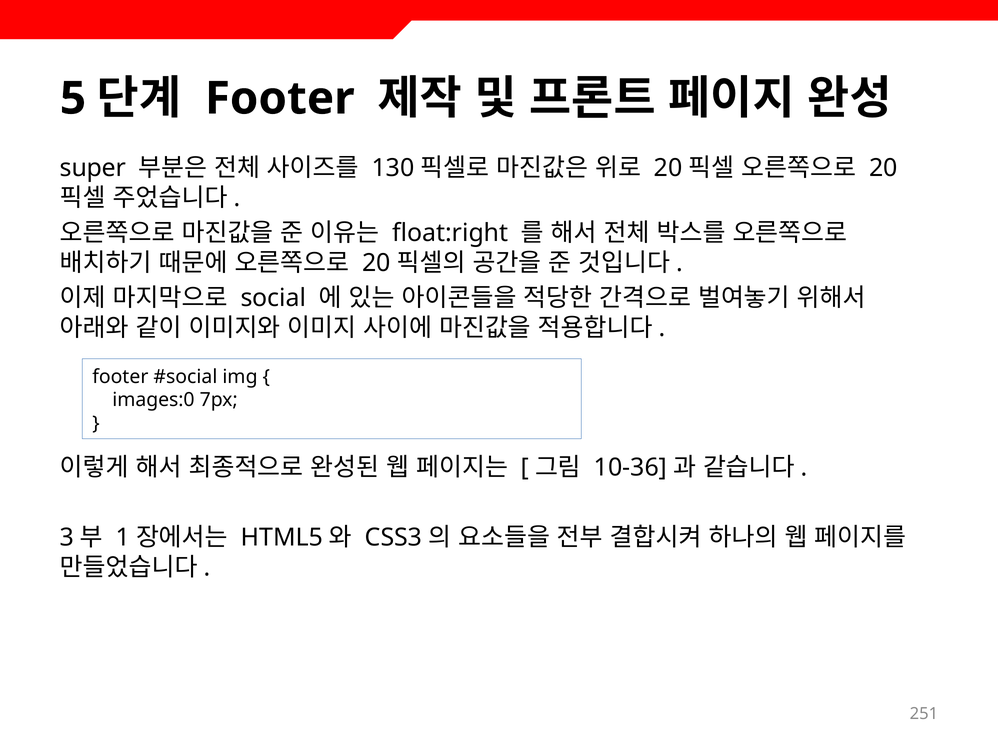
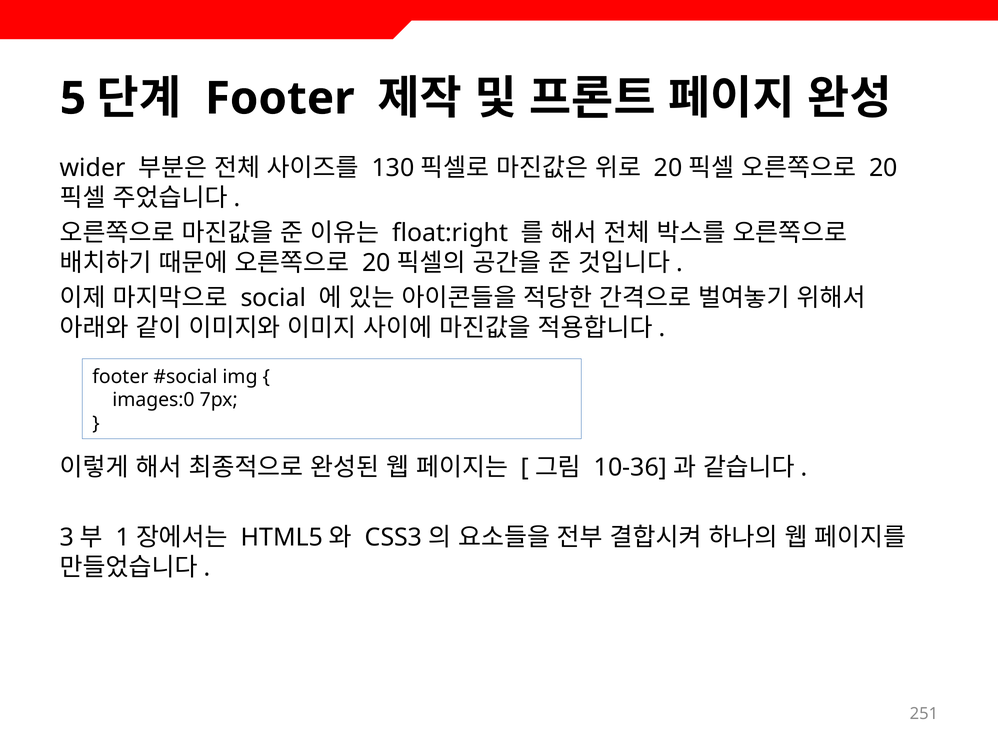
super: super -> wider
